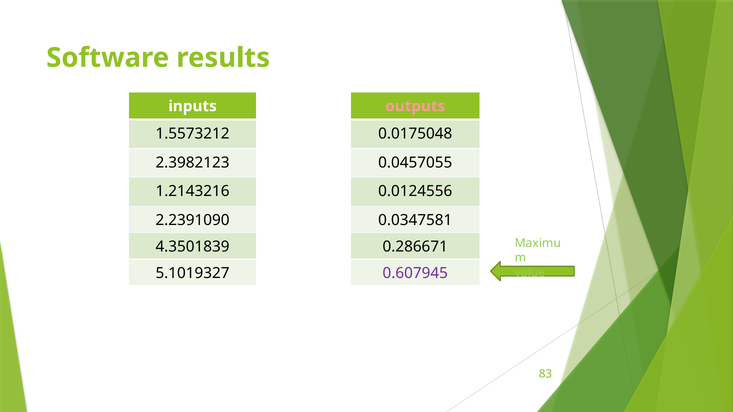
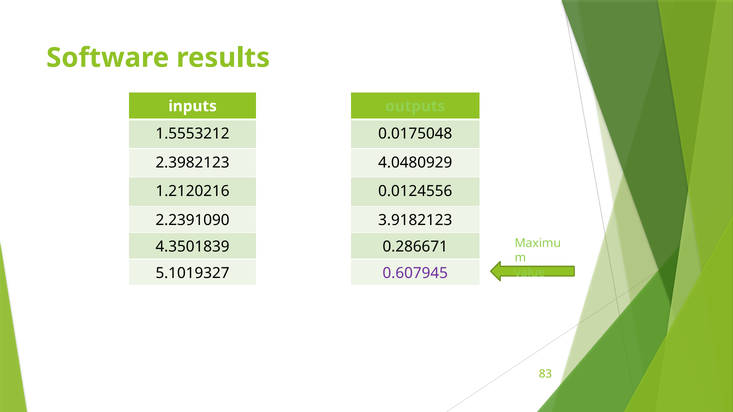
outputs colour: pink -> light green
1.5573212: 1.5573212 -> 1.5553212
0.0457055: 0.0457055 -> 4.0480929
1.2143216: 1.2143216 -> 1.2120216
0.0347581: 0.0347581 -> 3.9182123
